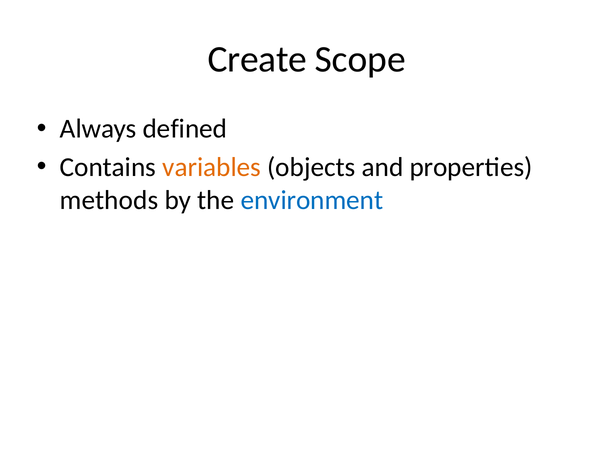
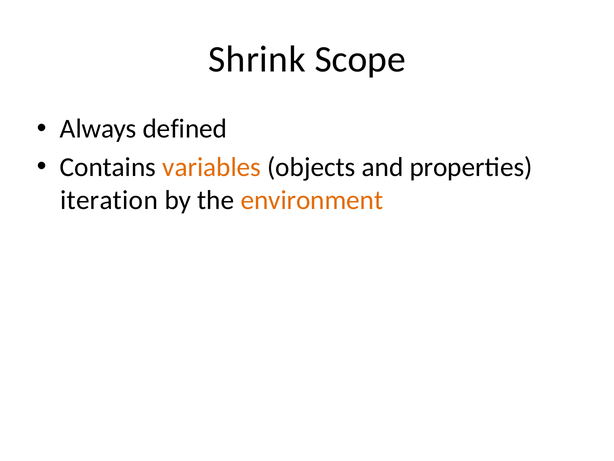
Create: Create -> Shrink
methods: methods -> iteration
environment colour: blue -> orange
